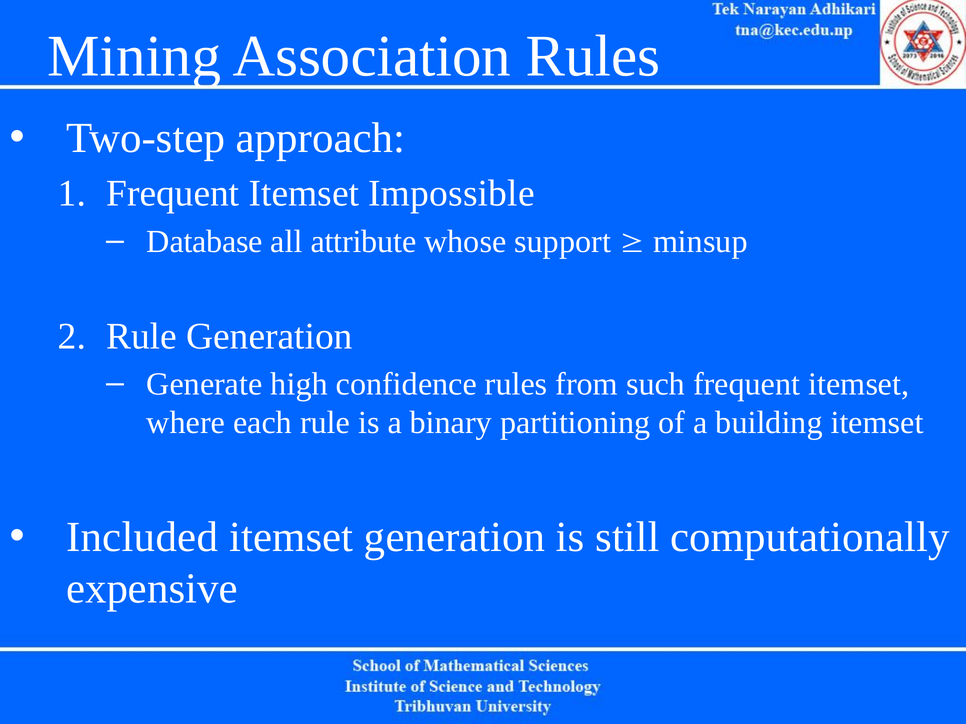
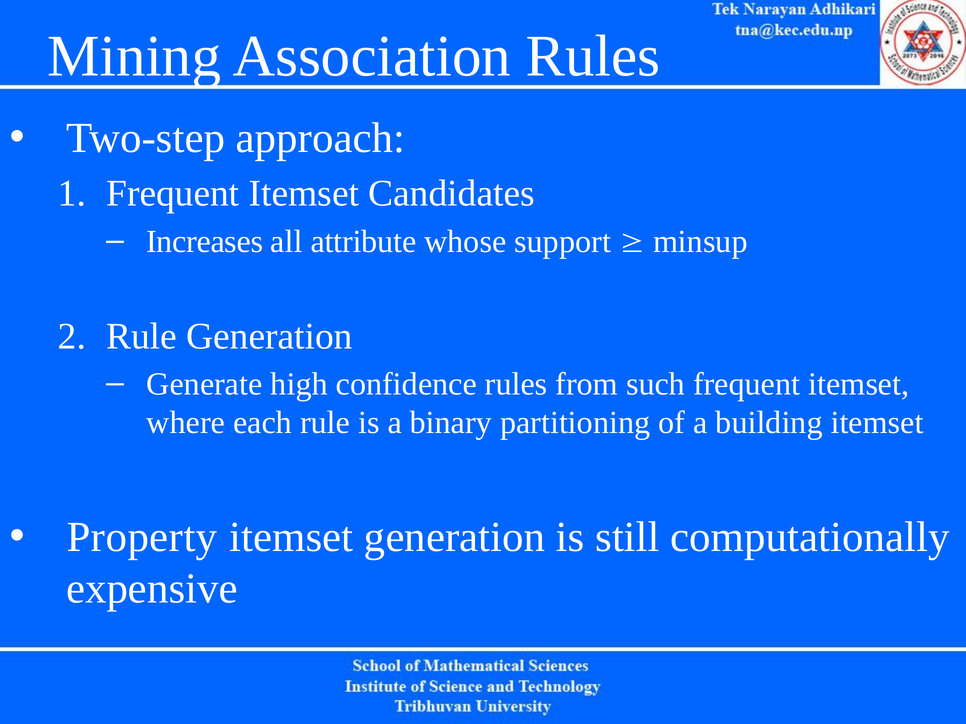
Impossible: Impossible -> Candidates
Database: Database -> Increases
Included: Included -> Property
